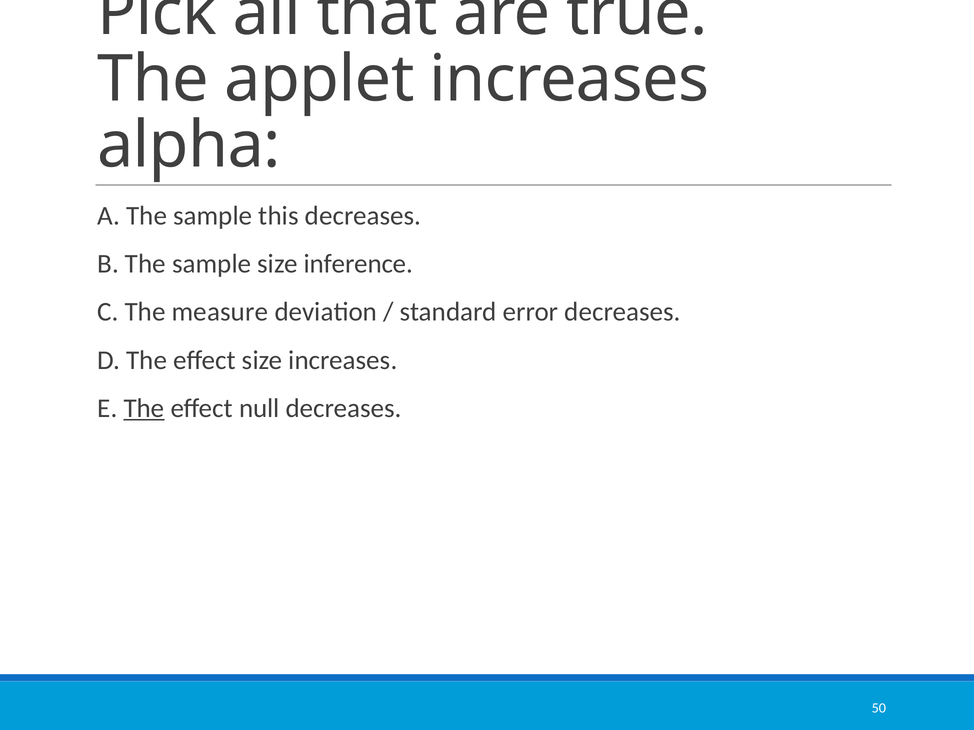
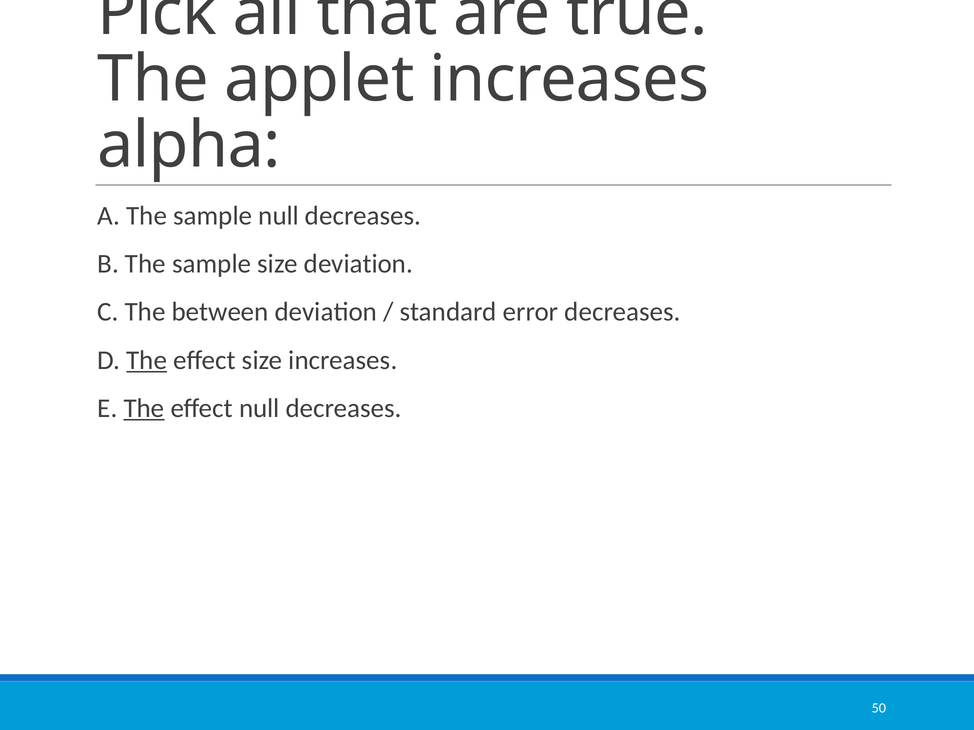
sample this: this -> null
size inference: inference -> deviation
measure: measure -> between
The at (147, 360) underline: none -> present
